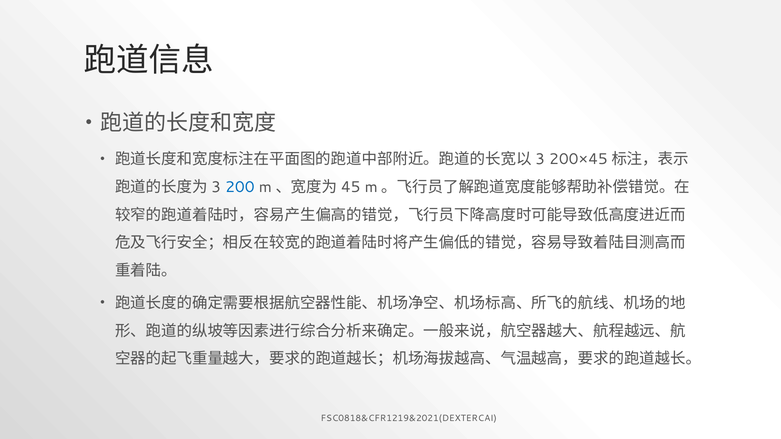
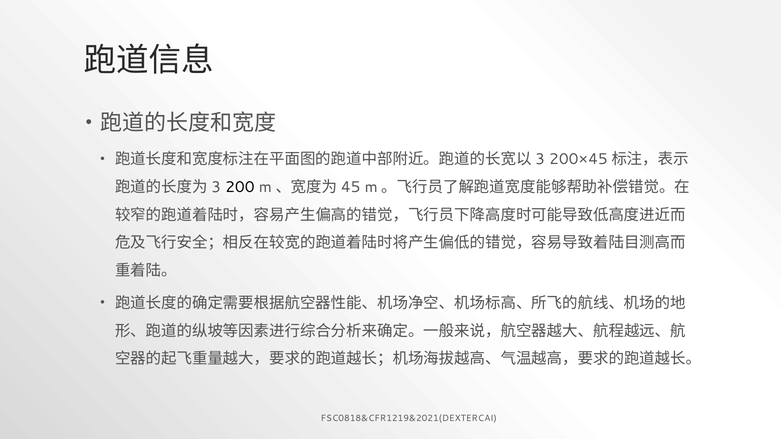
200 colour: blue -> black
